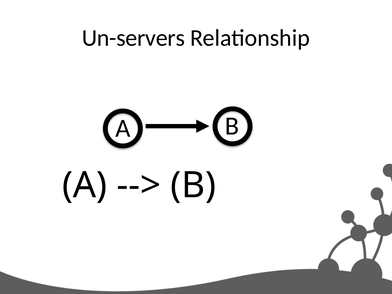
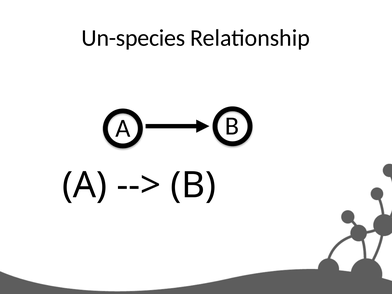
Un-servers: Un-servers -> Un-species
